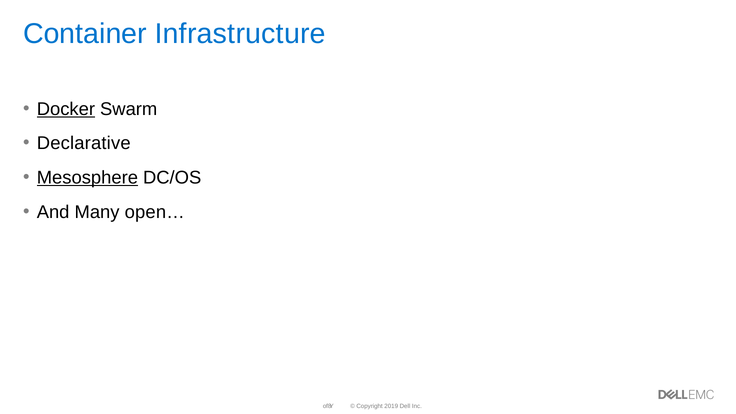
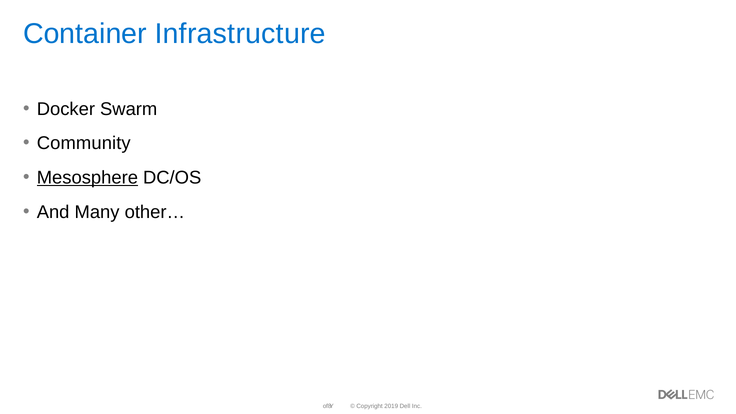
Docker underline: present -> none
Declarative: Declarative -> Community
open…: open… -> other…
